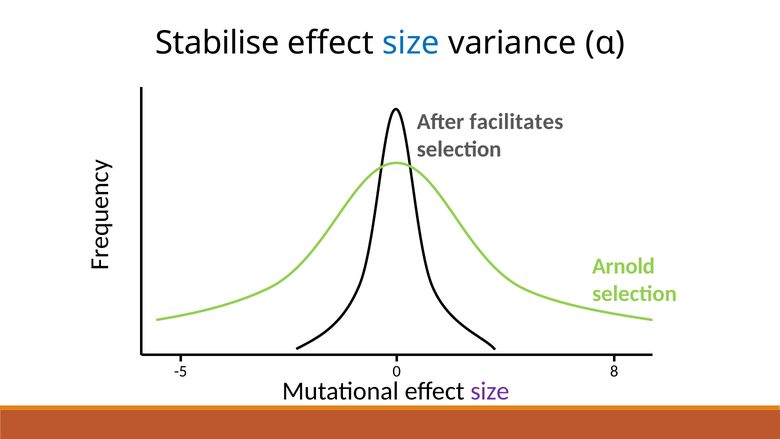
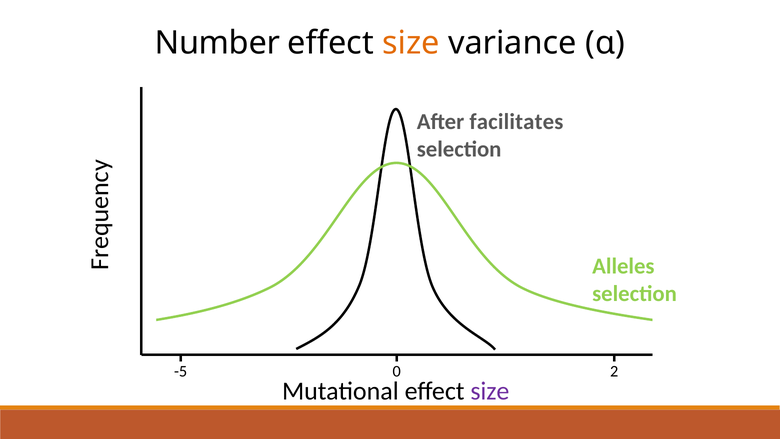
Stabilise: Stabilise -> Number
size at (411, 43) colour: blue -> orange
Arnold: Arnold -> Alleles
8: 8 -> 2
